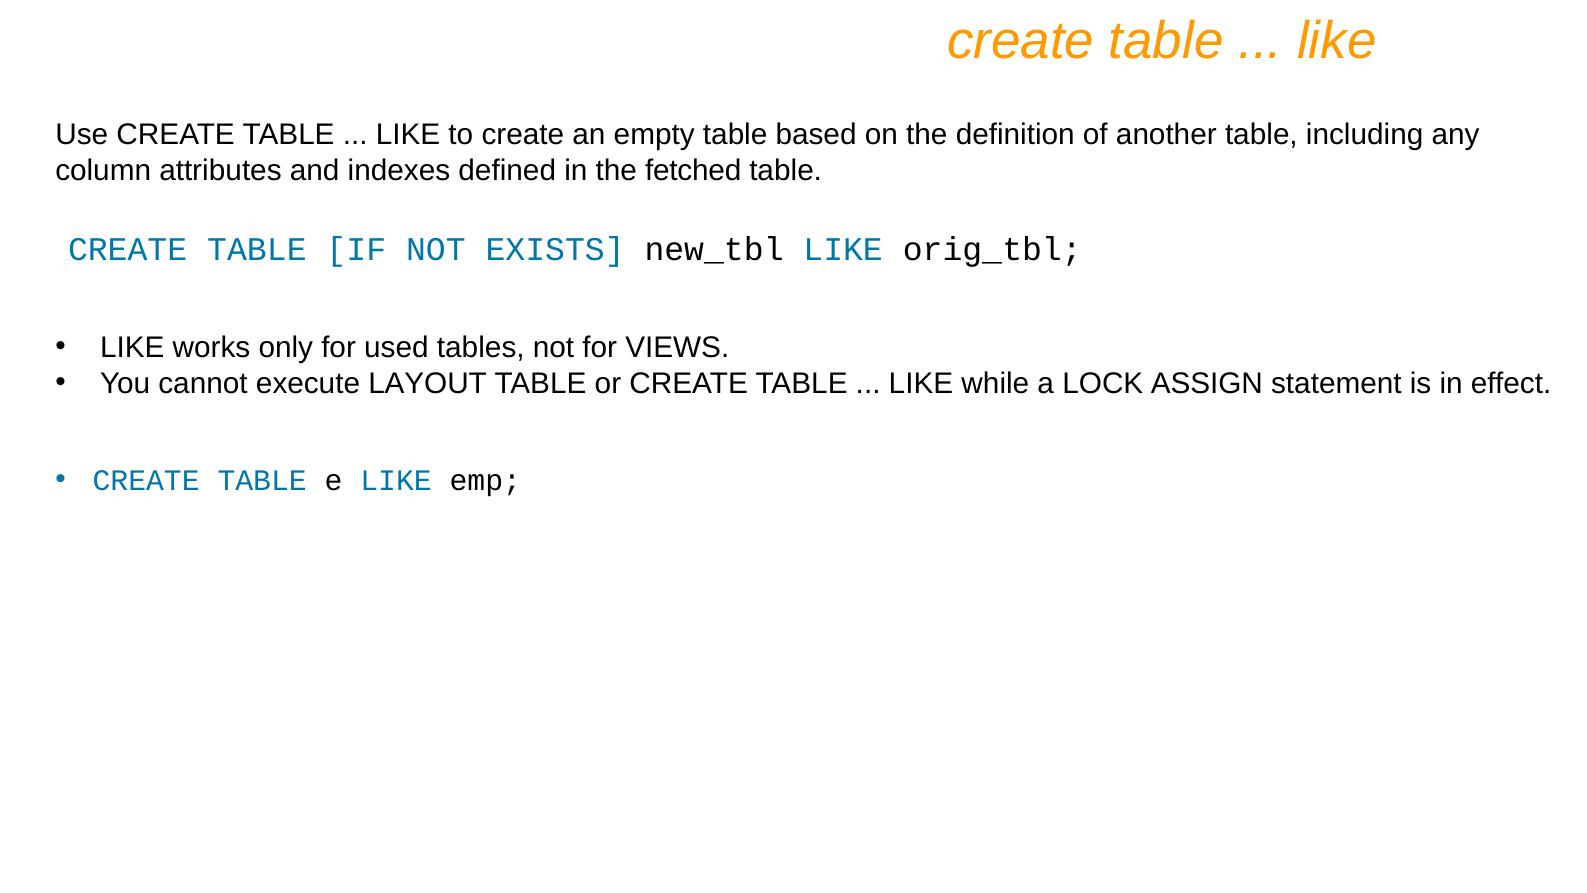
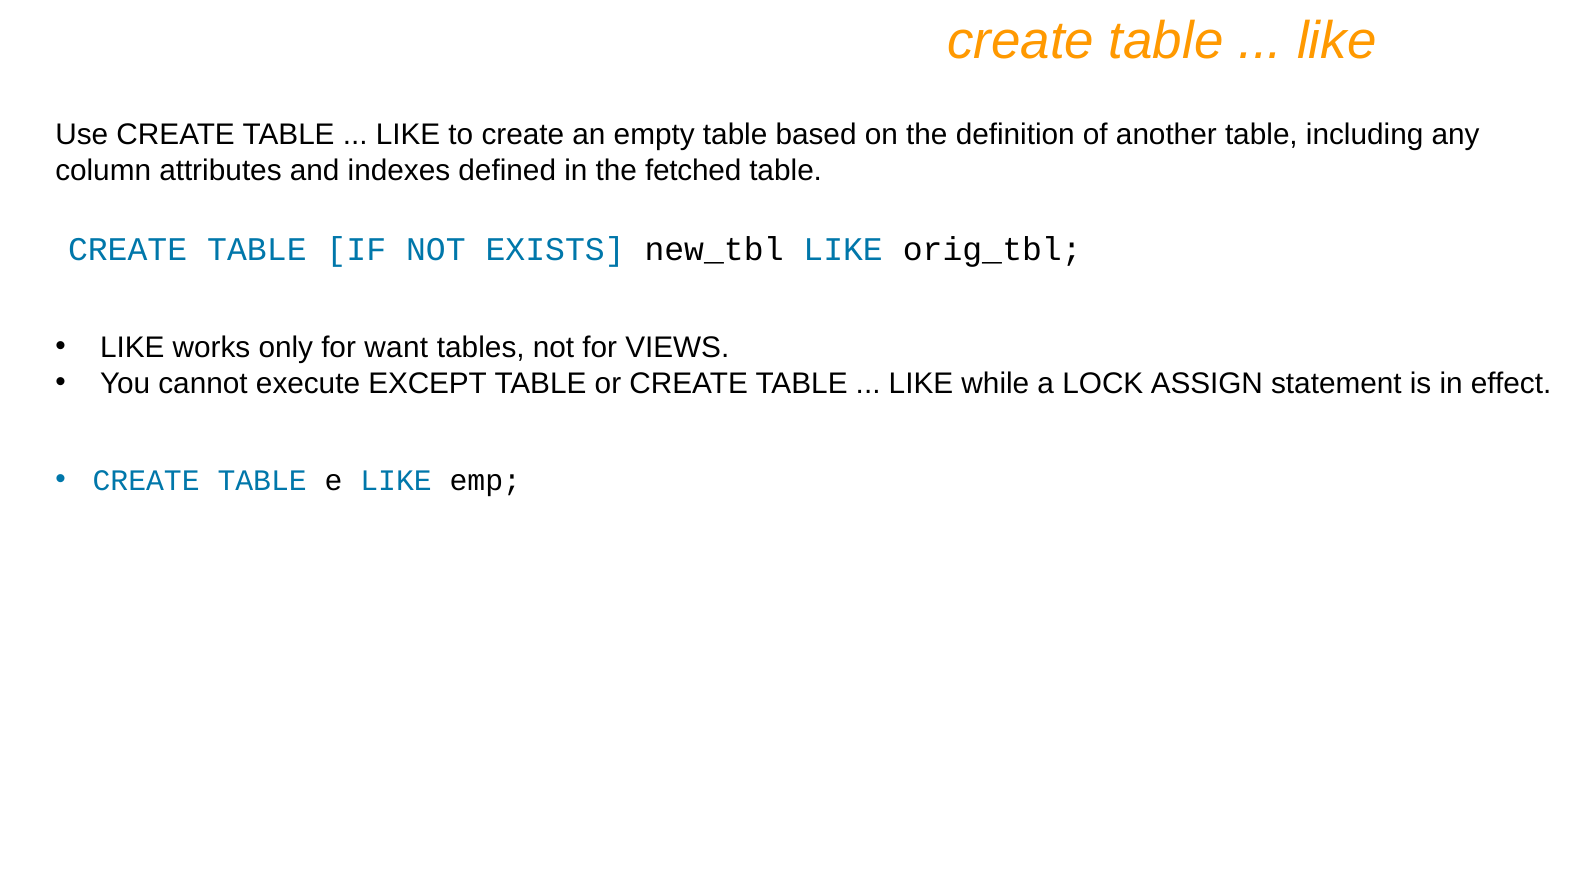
used: used -> want
LAYOUT: LAYOUT -> EXCEPT
